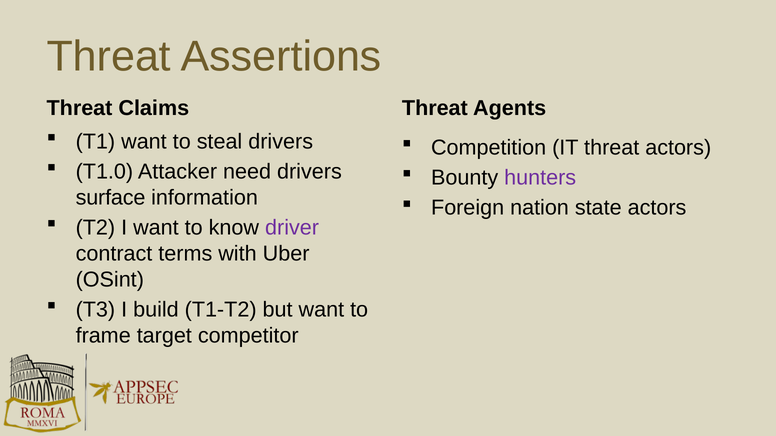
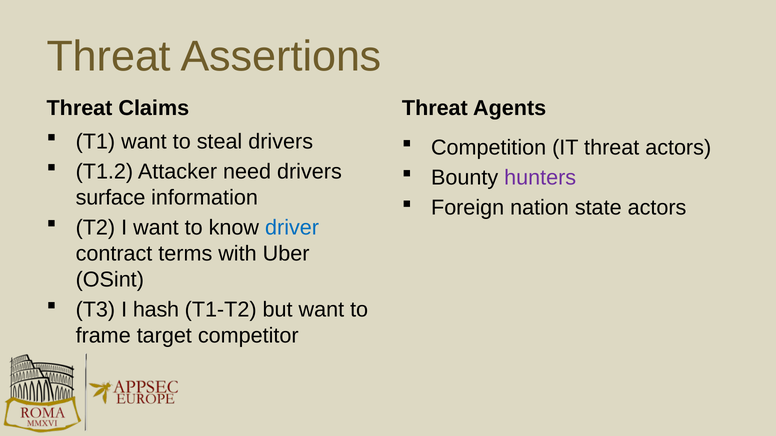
T1.0: T1.0 -> T1.2
driver colour: purple -> blue
build: build -> hash
